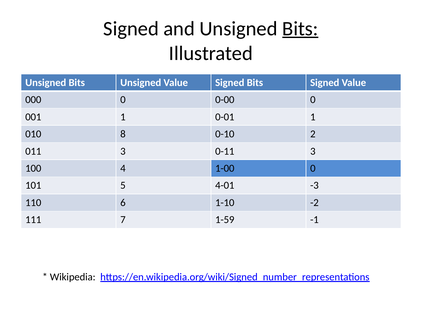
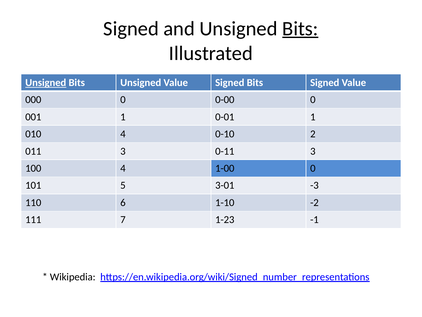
Unsigned at (46, 83) underline: none -> present
010 8: 8 -> 4
4-01: 4-01 -> 3-01
1-59: 1-59 -> 1-23
